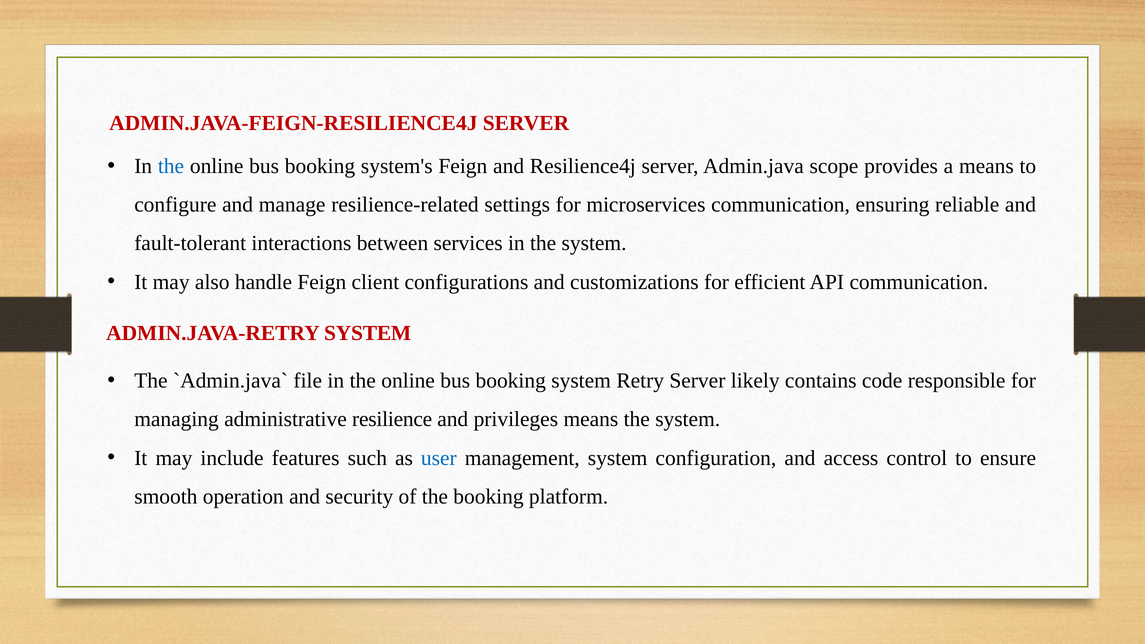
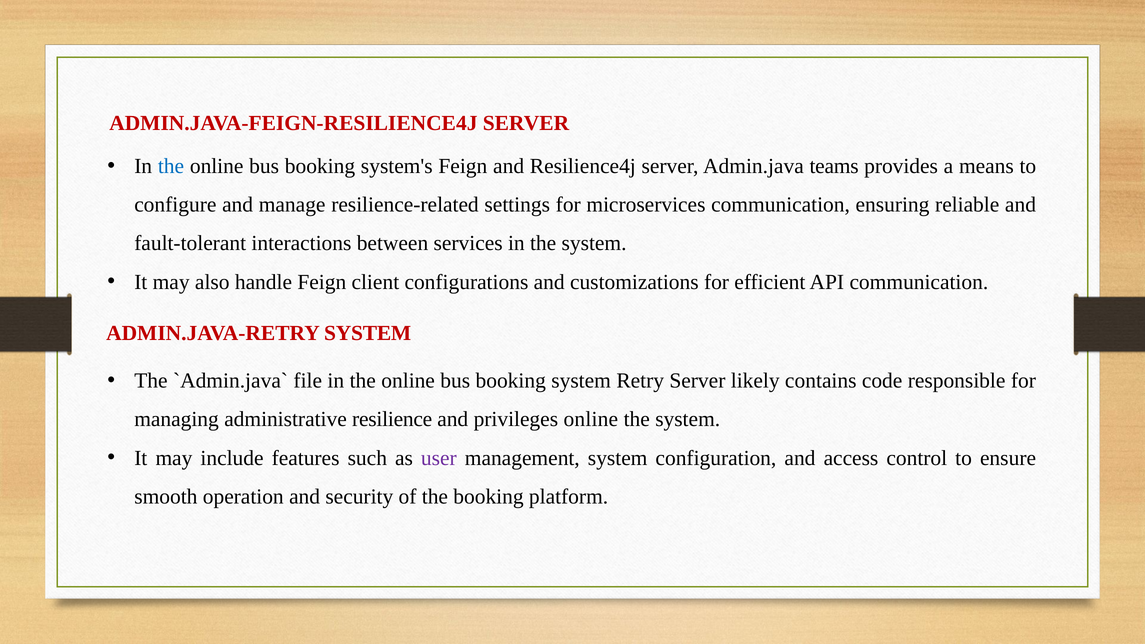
scope: scope -> teams
privileges means: means -> online
user colour: blue -> purple
